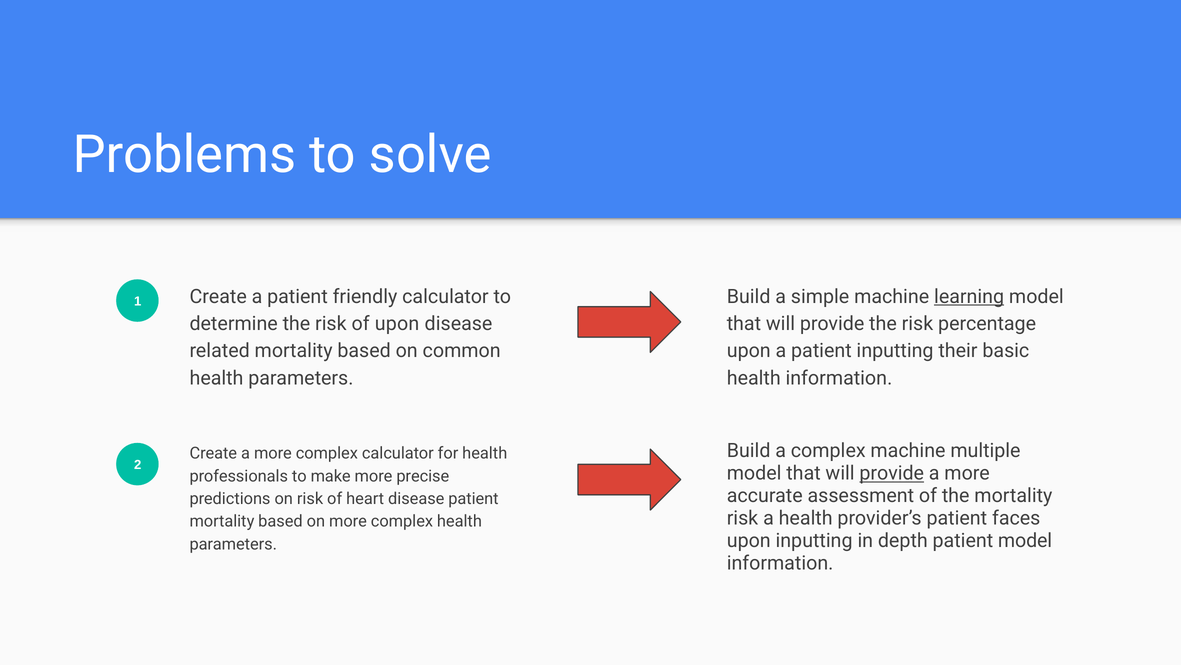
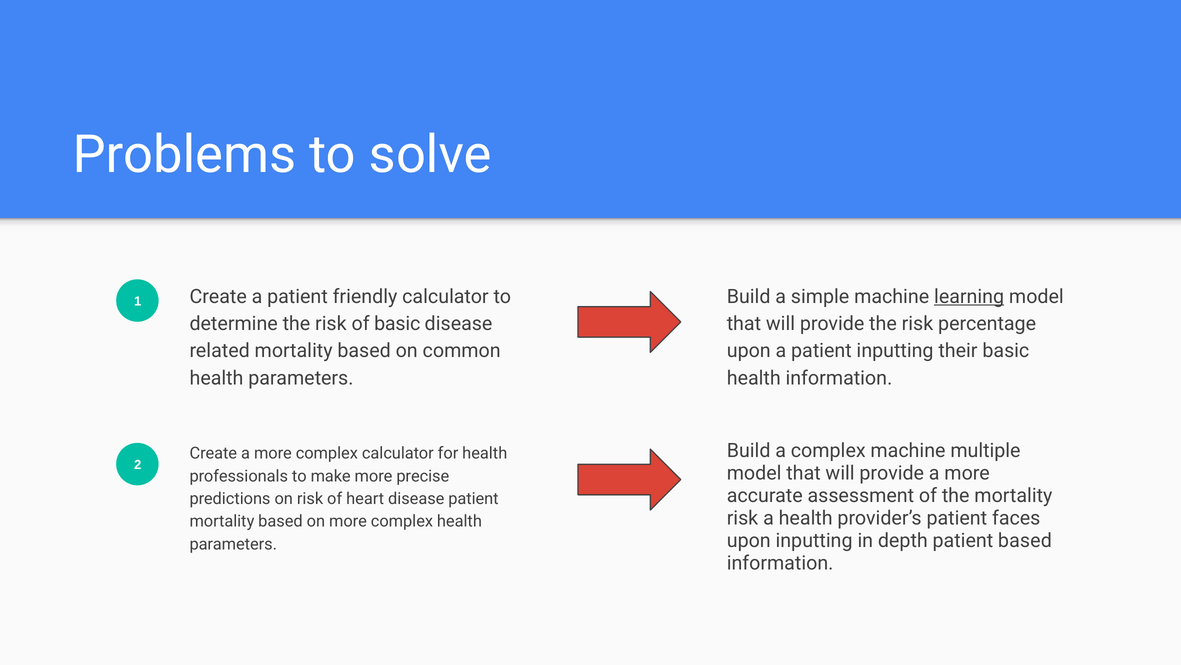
of upon: upon -> basic
provide at (892, 473) underline: present -> none
patient model: model -> based
